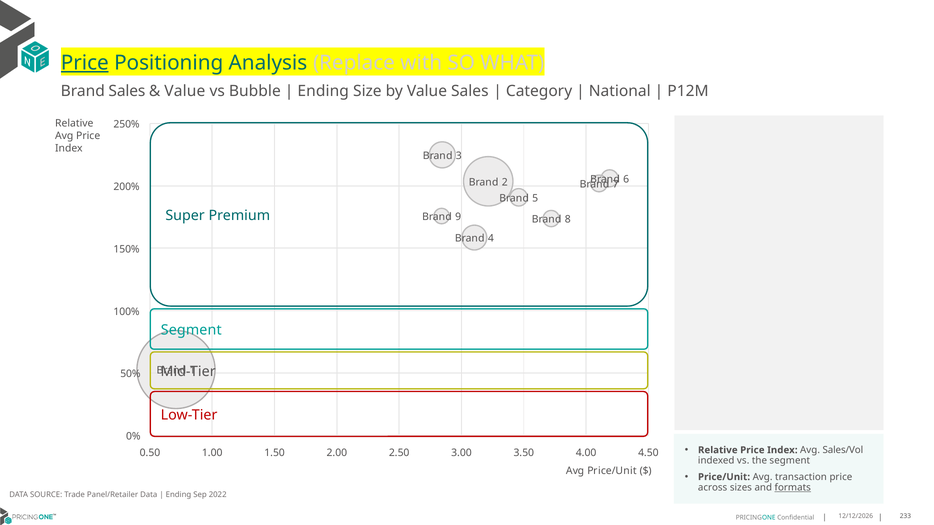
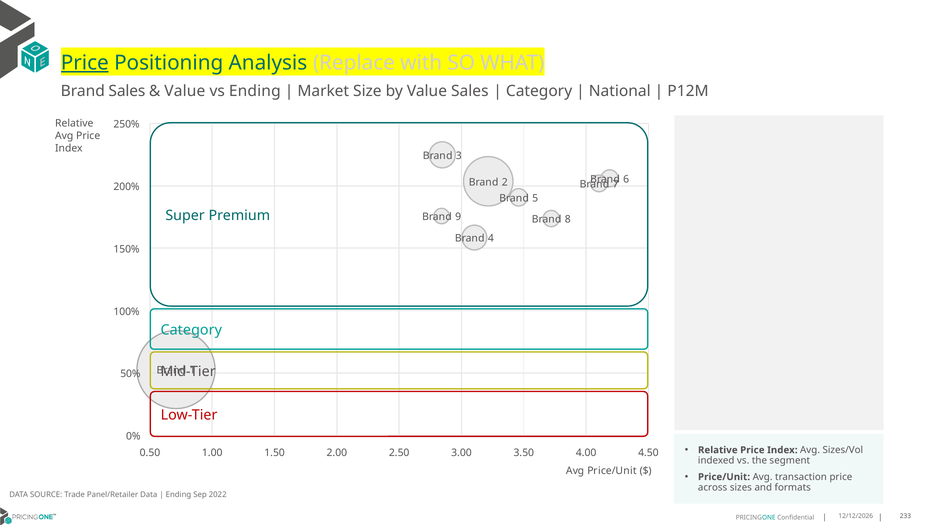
vs Bubble: Bubble -> Ending
Ending at (323, 91): Ending -> Market
Segment at (191, 330): Segment -> Category
Sales/Vol: Sales/Vol -> Sizes/Vol
formats underline: present -> none
